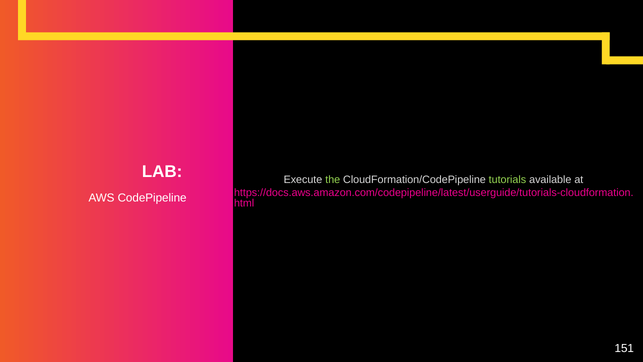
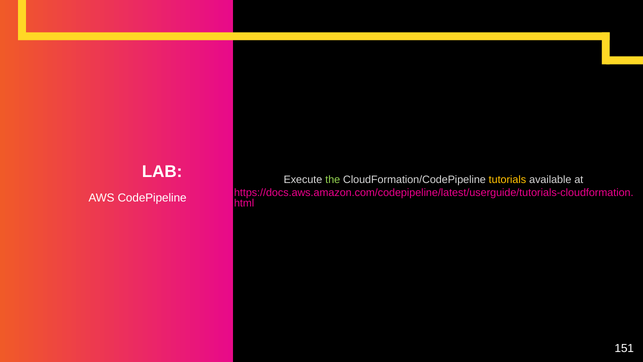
tutorials colour: light green -> yellow
